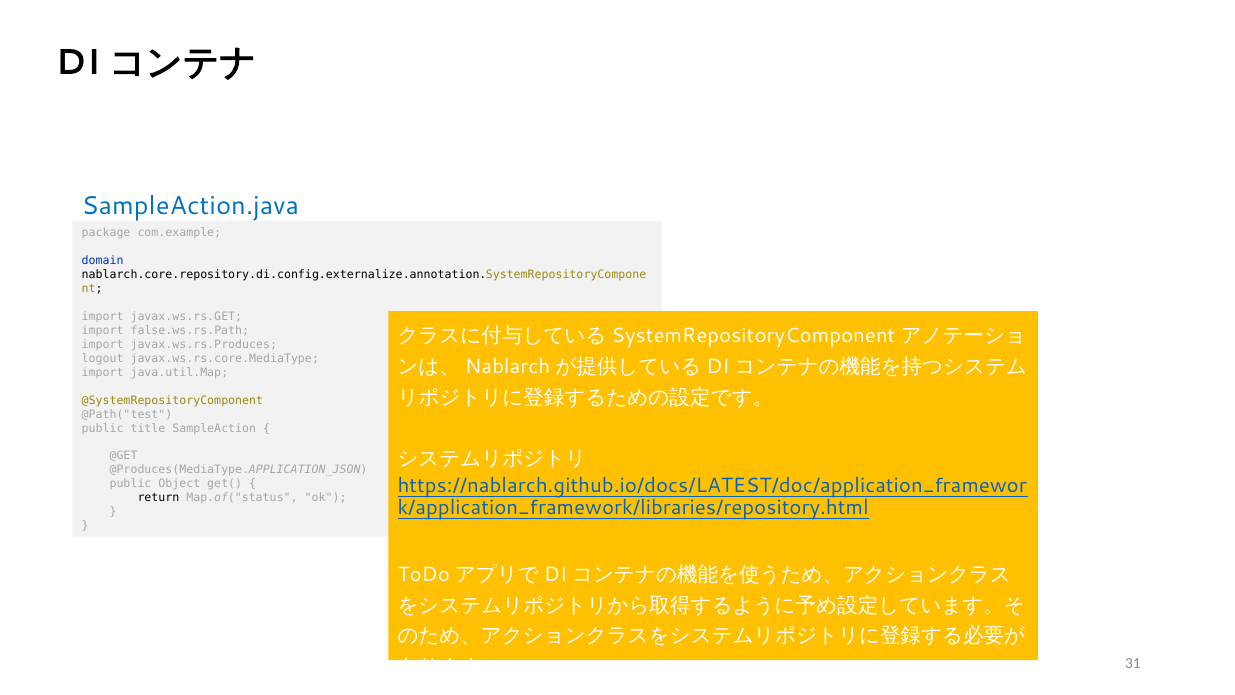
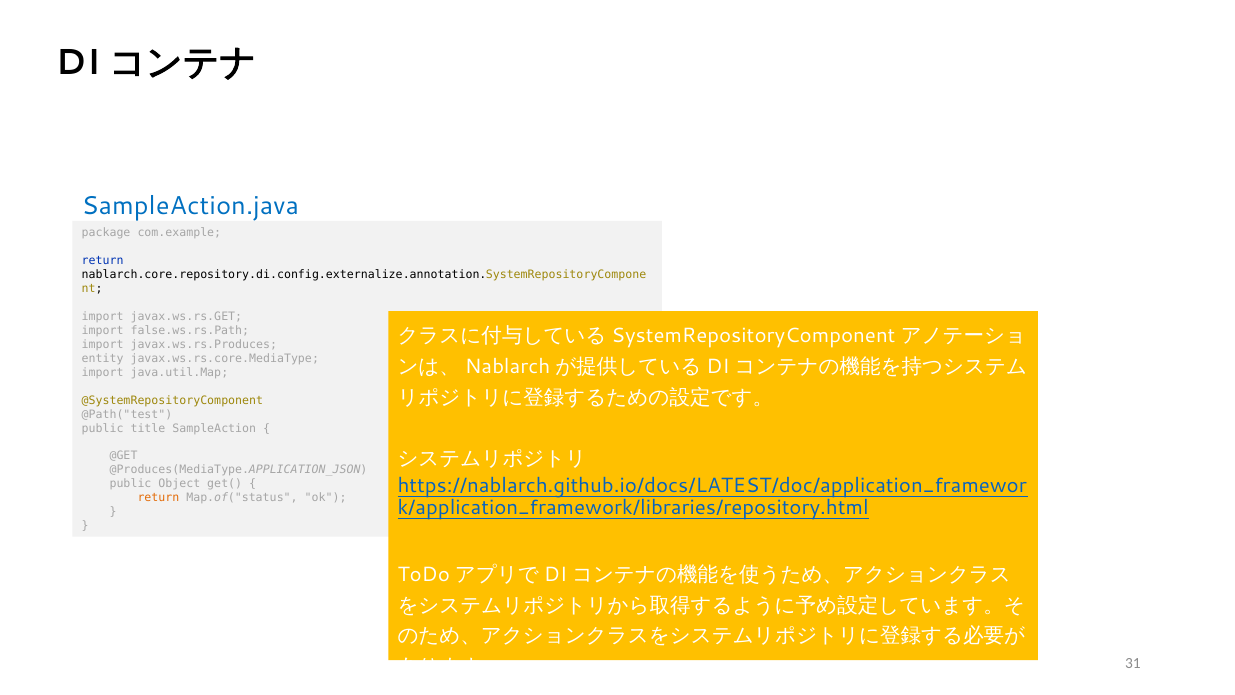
domain at (103, 261): domain -> return
logout: logout -> entity
return at (158, 498) colour: black -> orange
